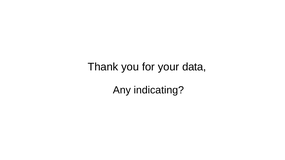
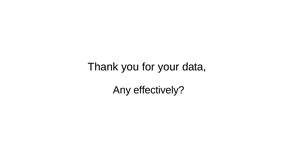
indicating: indicating -> effectively
